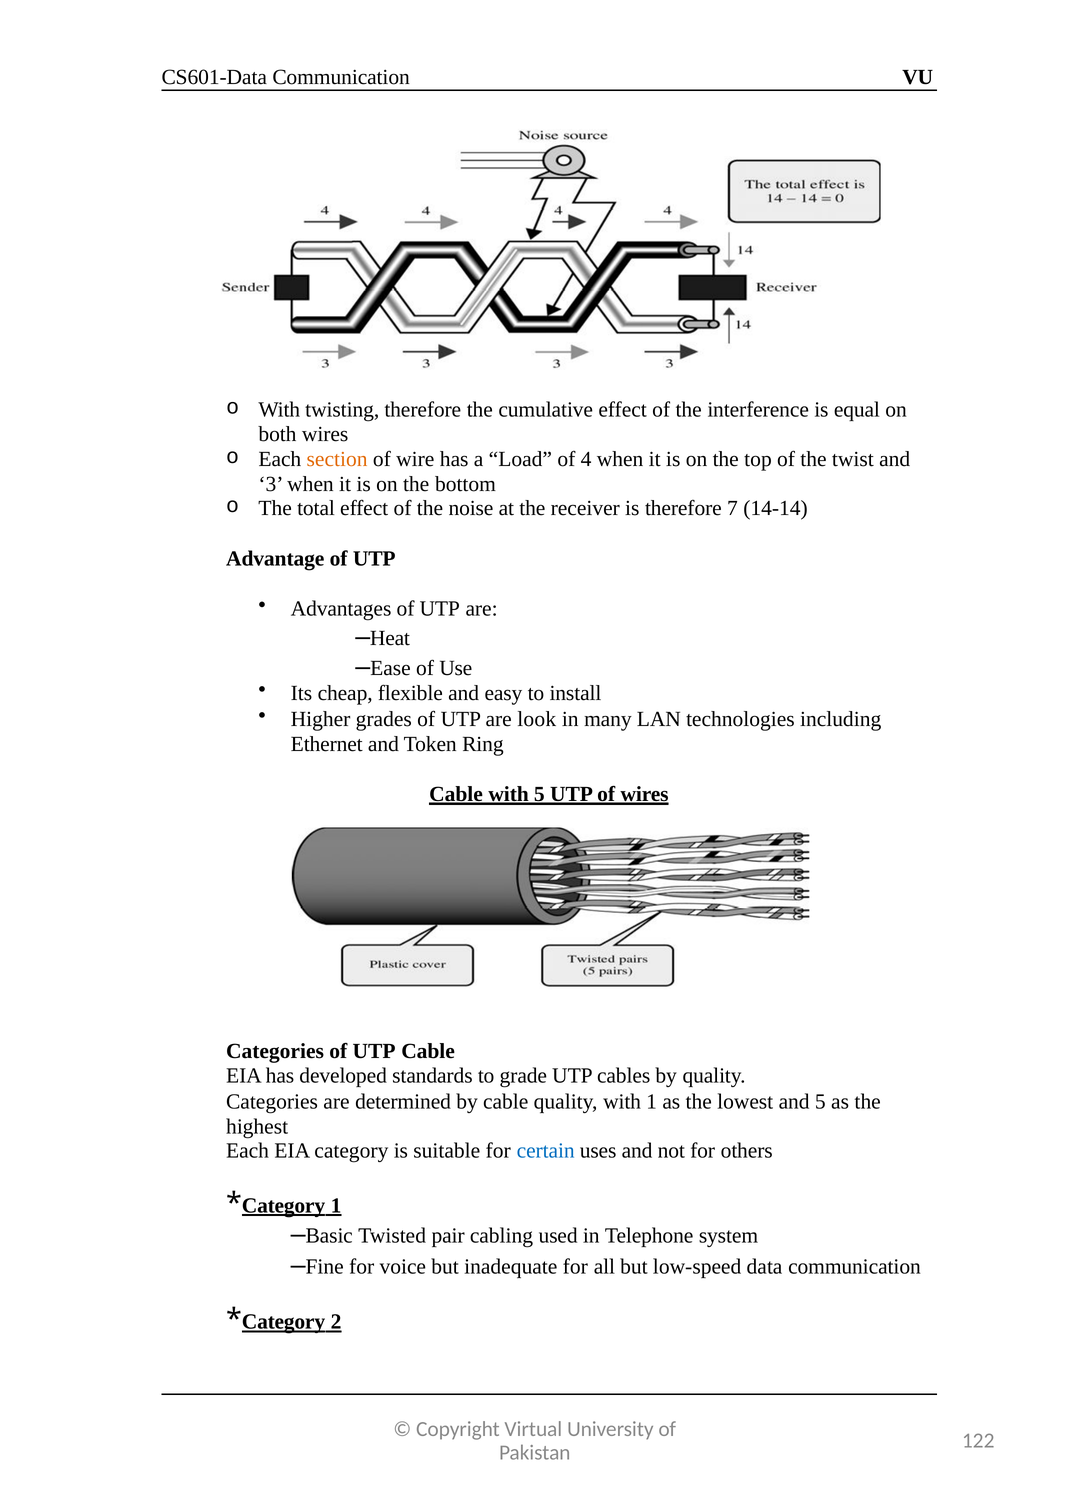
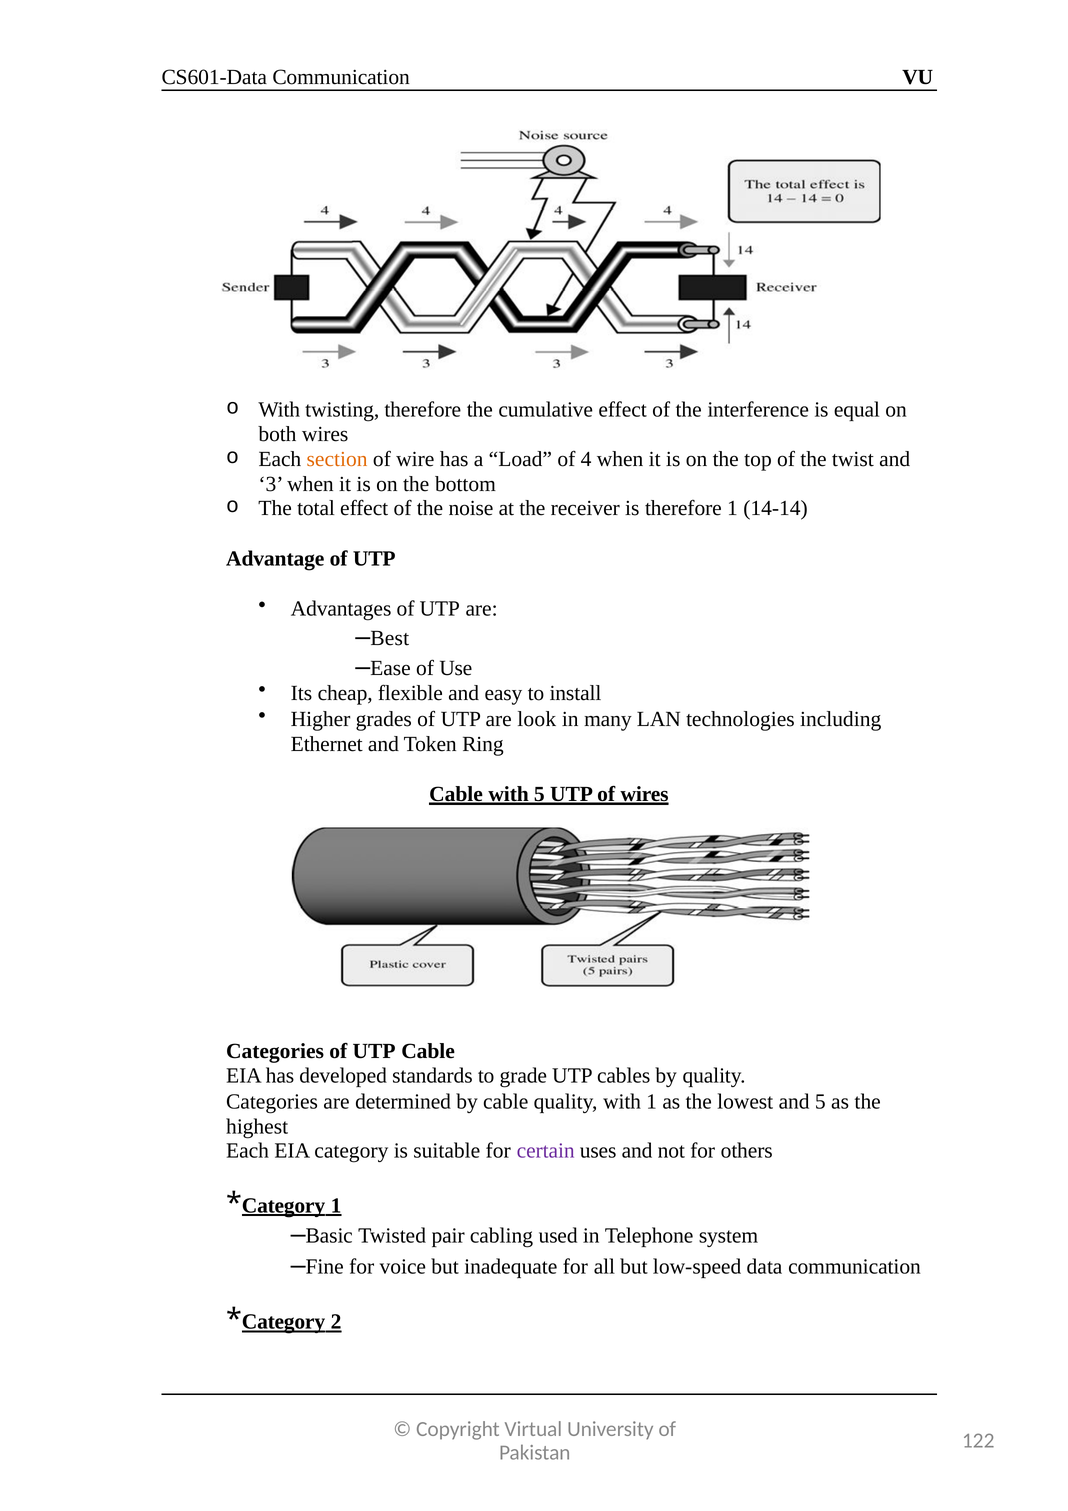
therefore 7: 7 -> 1
Heat: Heat -> Best
certain colour: blue -> purple
